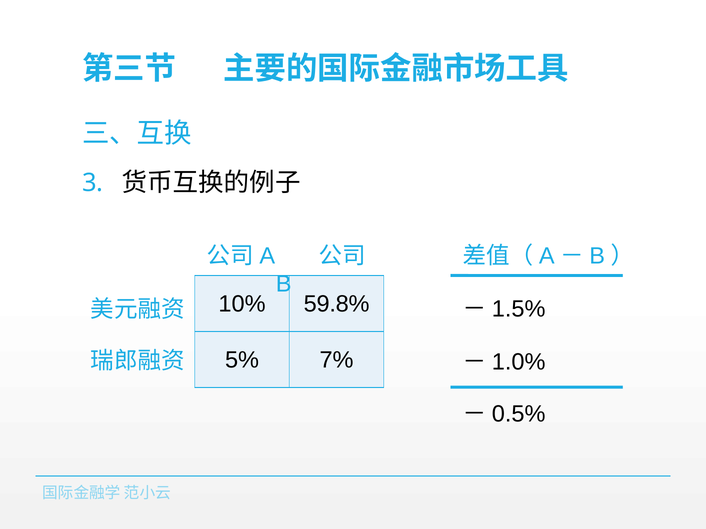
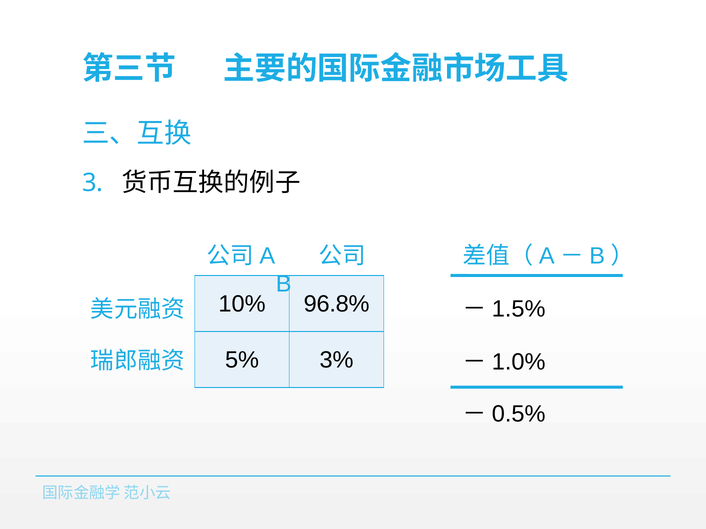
59.8%: 59.8% -> 96.8%
7%: 7% -> 3%
